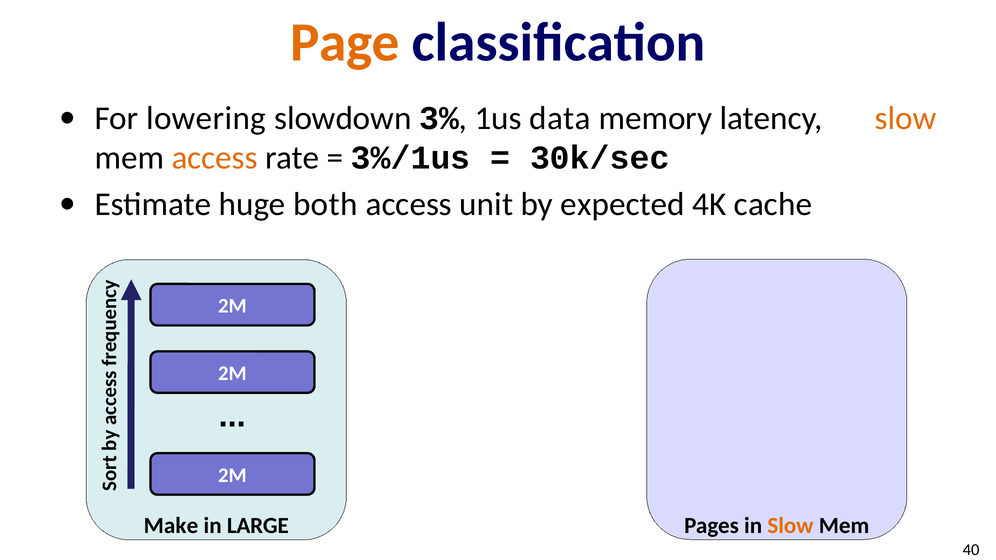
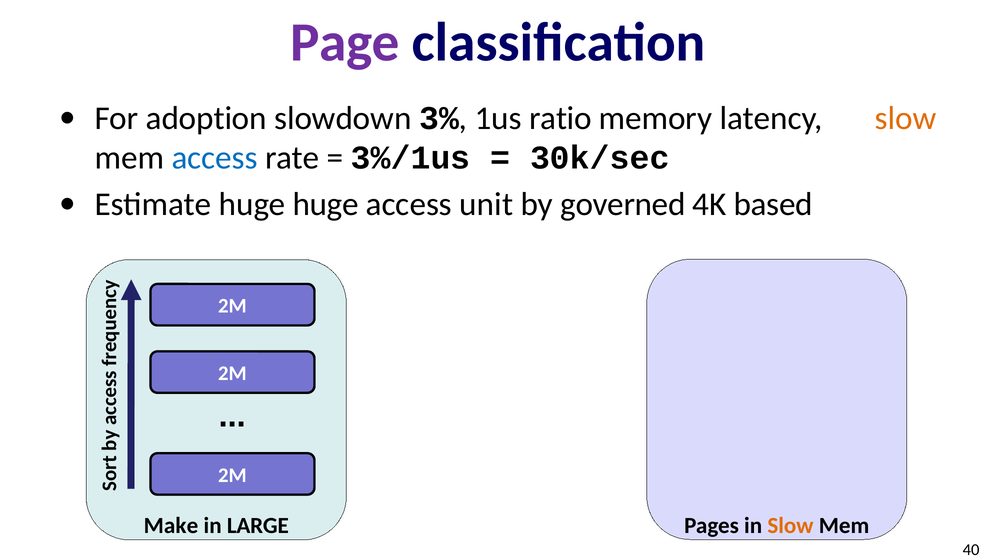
Page colour: orange -> purple
lowering: lowering -> adoption
data: data -> ratio
access at (215, 158) colour: orange -> blue
huge both: both -> huge
expected: expected -> governed
cache: cache -> based
